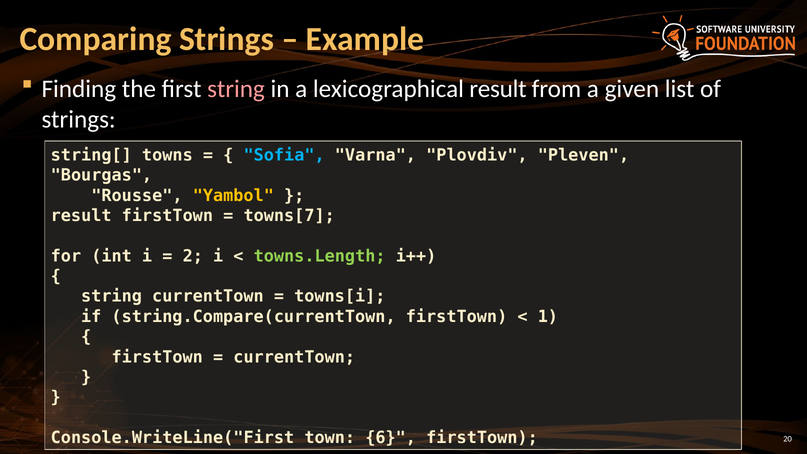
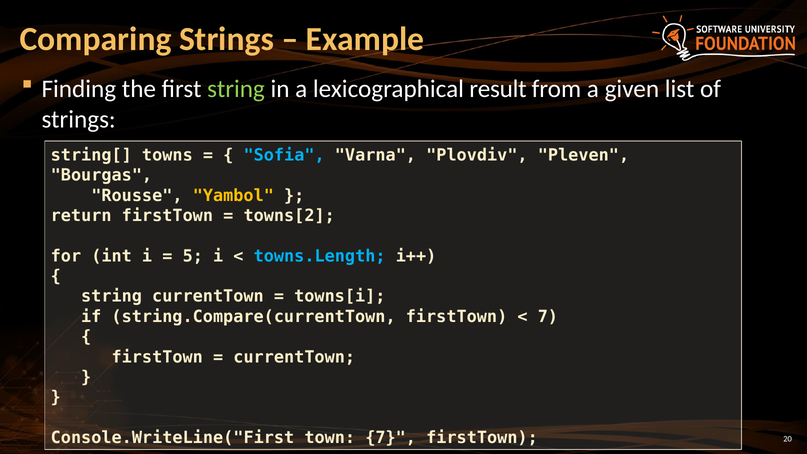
string at (236, 89) colour: pink -> light green
result at (81, 216): result -> return
towns[7: towns[7 -> towns[2
2: 2 -> 5
towns.Length colour: light green -> light blue
1 at (548, 317): 1 -> 7
town 6: 6 -> 7
